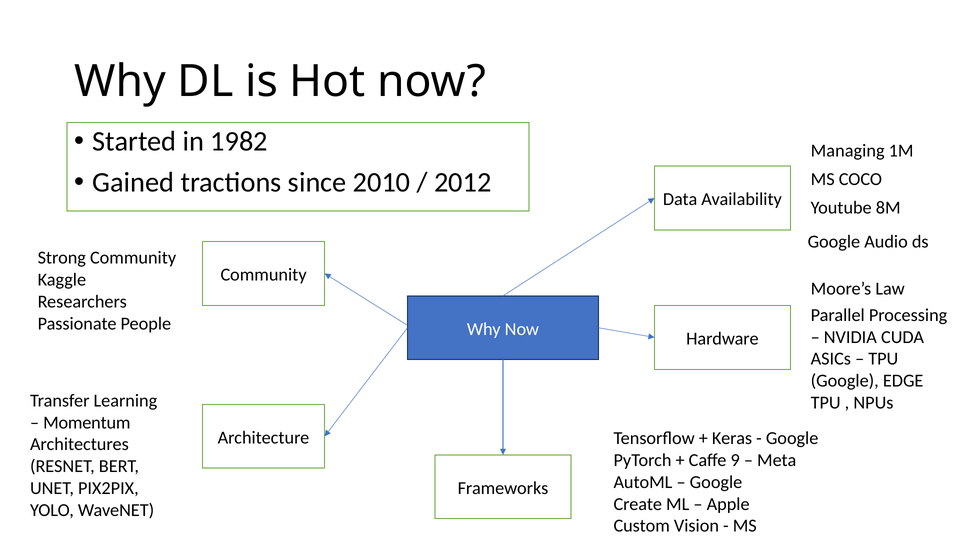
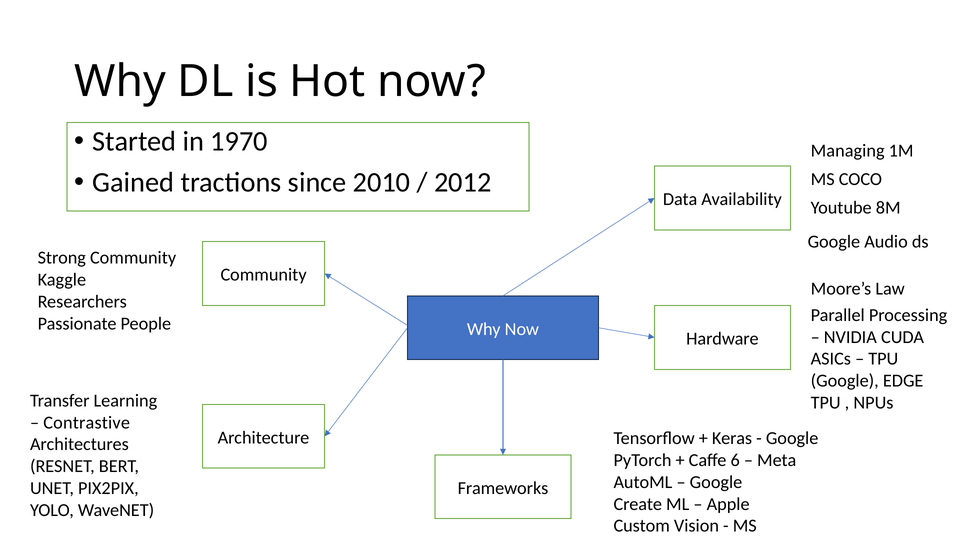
1982: 1982 -> 1970
Momentum: Momentum -> Contrastive
9: 9 -> 6
